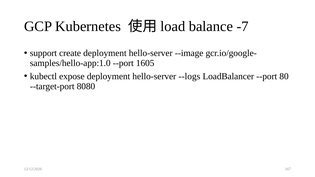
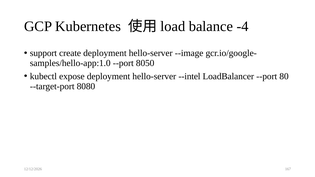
-7: -7 -> -4
1605: 1605 -> 8050
--logs: --logs -> --intel
